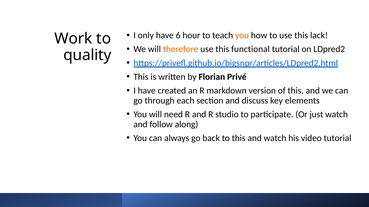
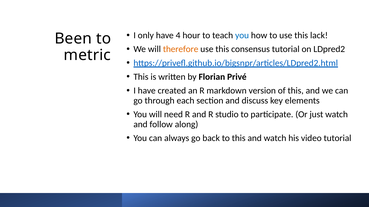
6: 6 -> 4
you at (242, 35) colour: orange -> blue
Work: Work -> Been
functional: functional -> consensus
quality: quality -> metric
